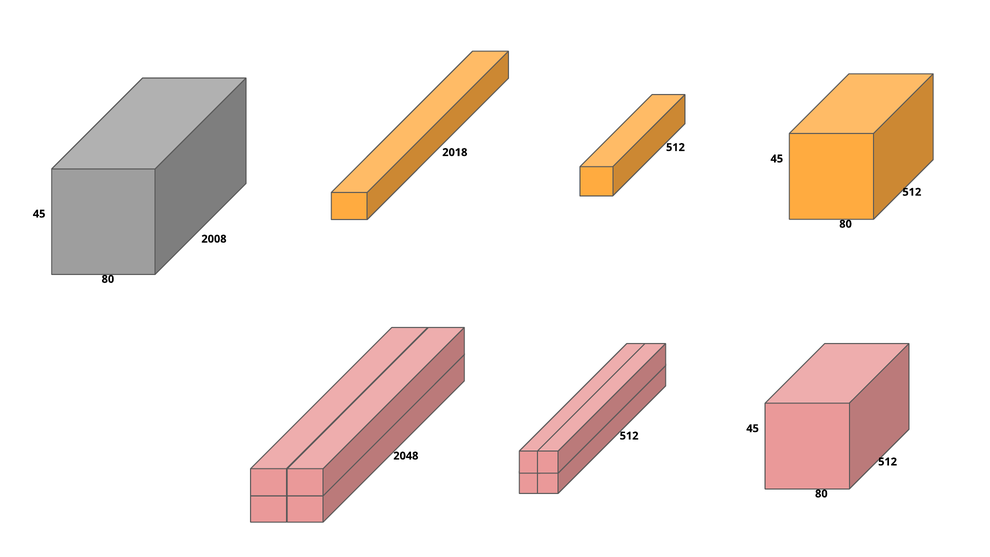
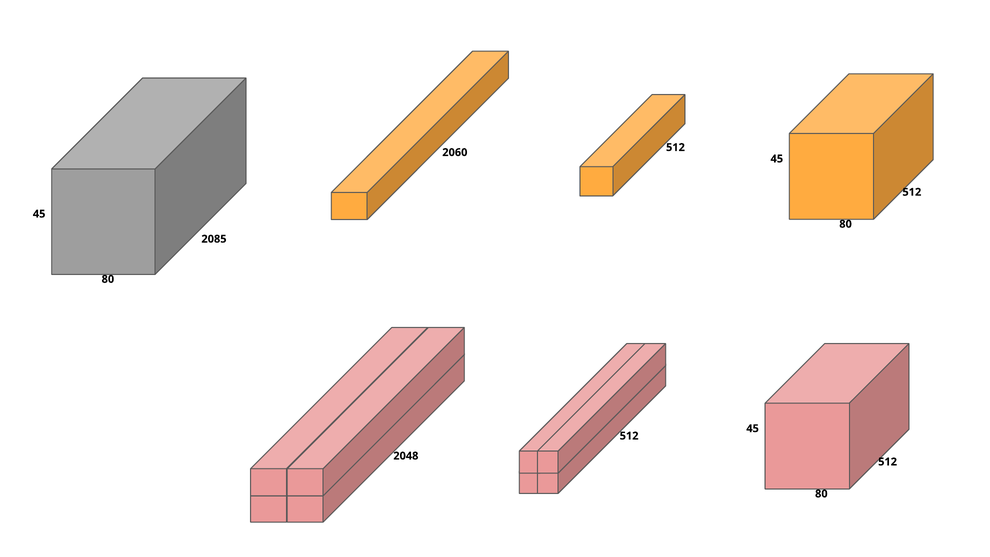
2018: 2018 -> 2060
2008: 2008 -> 2085
